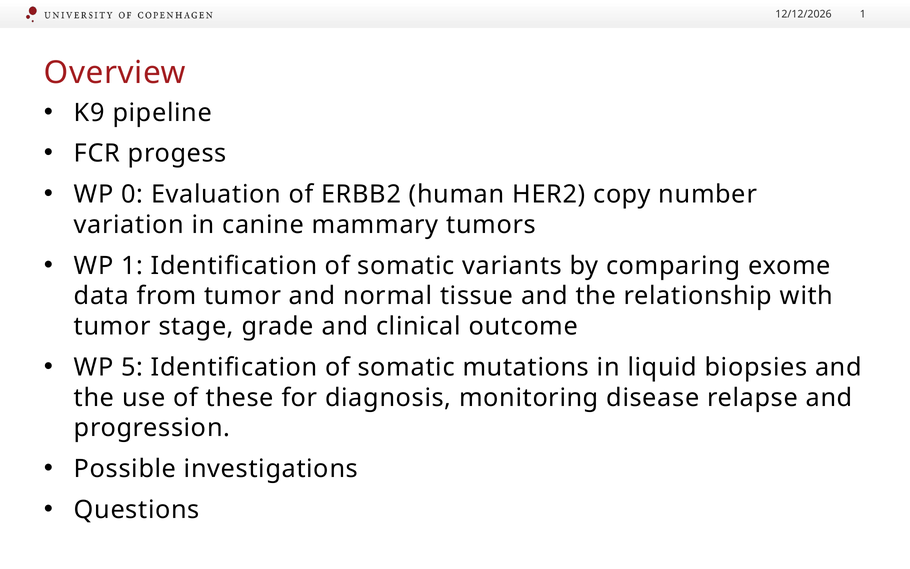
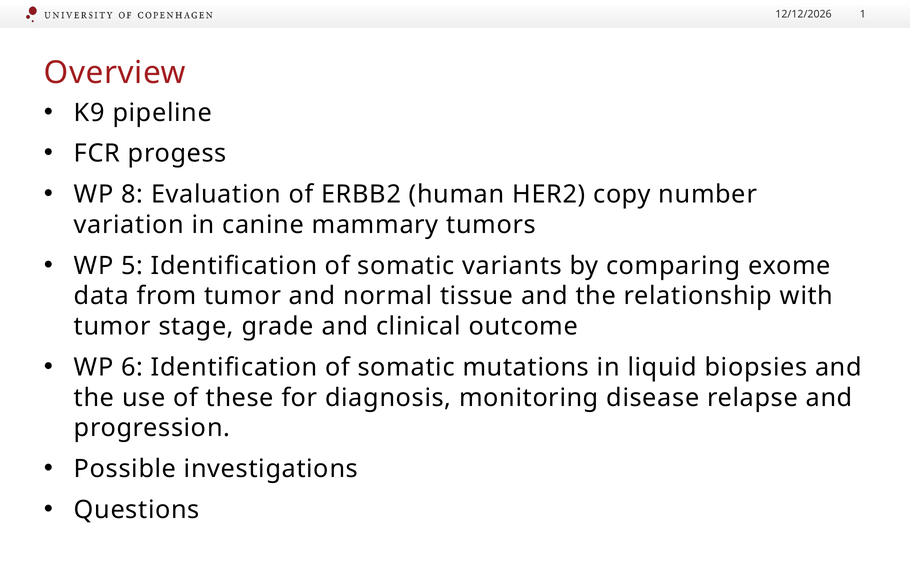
0: 0 -> 8
WP 1: 1 -> 5
5: 5 -> 6
